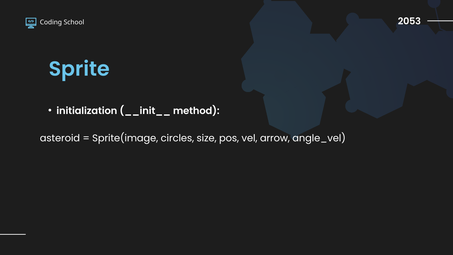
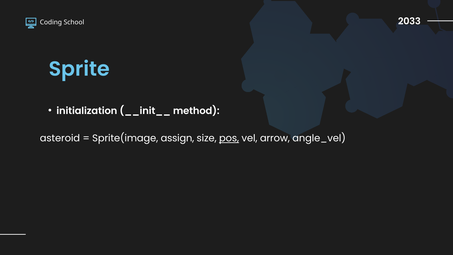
2053: 2053 -> 2033
circles: circles -> assign
pos underline: none -> present
